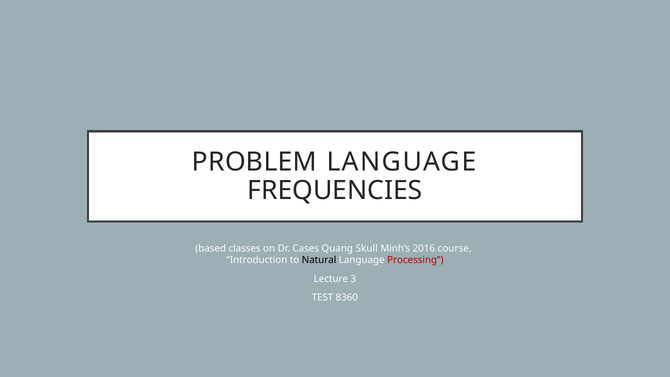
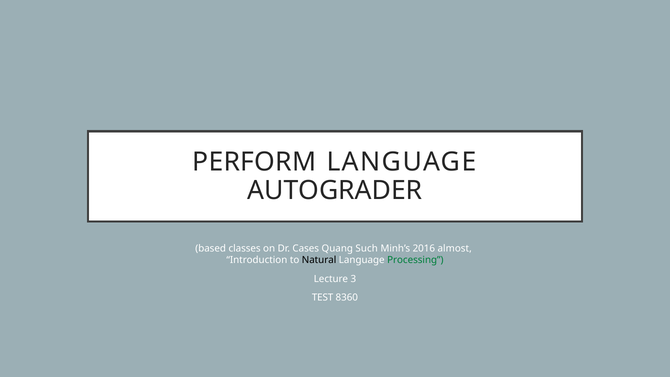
PROBLEM: PROBLEM -> PERFORM
FREQUENCIES: FREQUENCIES -> AUTOGRADER
Skull: Skull -> Such
course: course -> almost
Processing colour: red -> green
